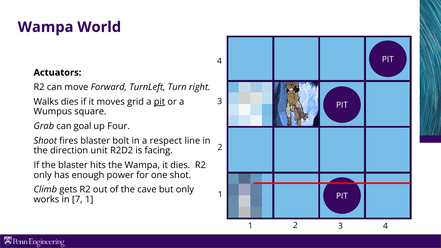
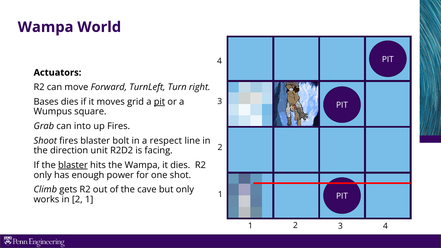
Walks: Walks -> Bases
goal: goal -> into
up Four: Four -> Fires
blaster at (73, 165) underline: none -> present
in 7: 7 -> 2
